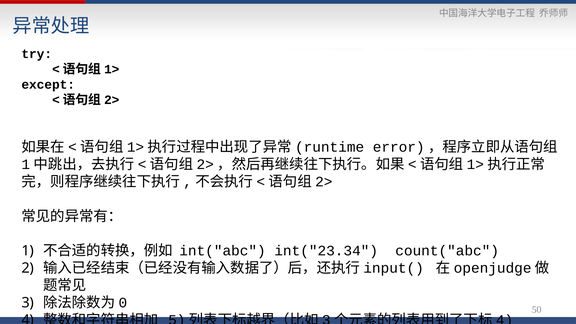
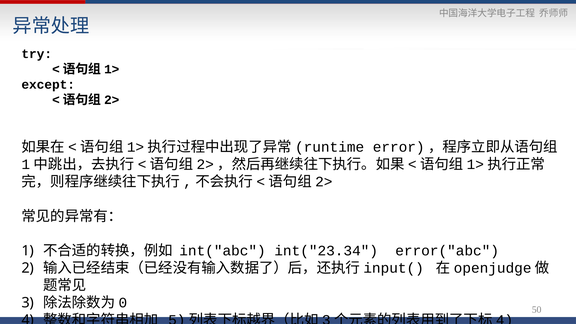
count("abc: count("abc -> error("abc
